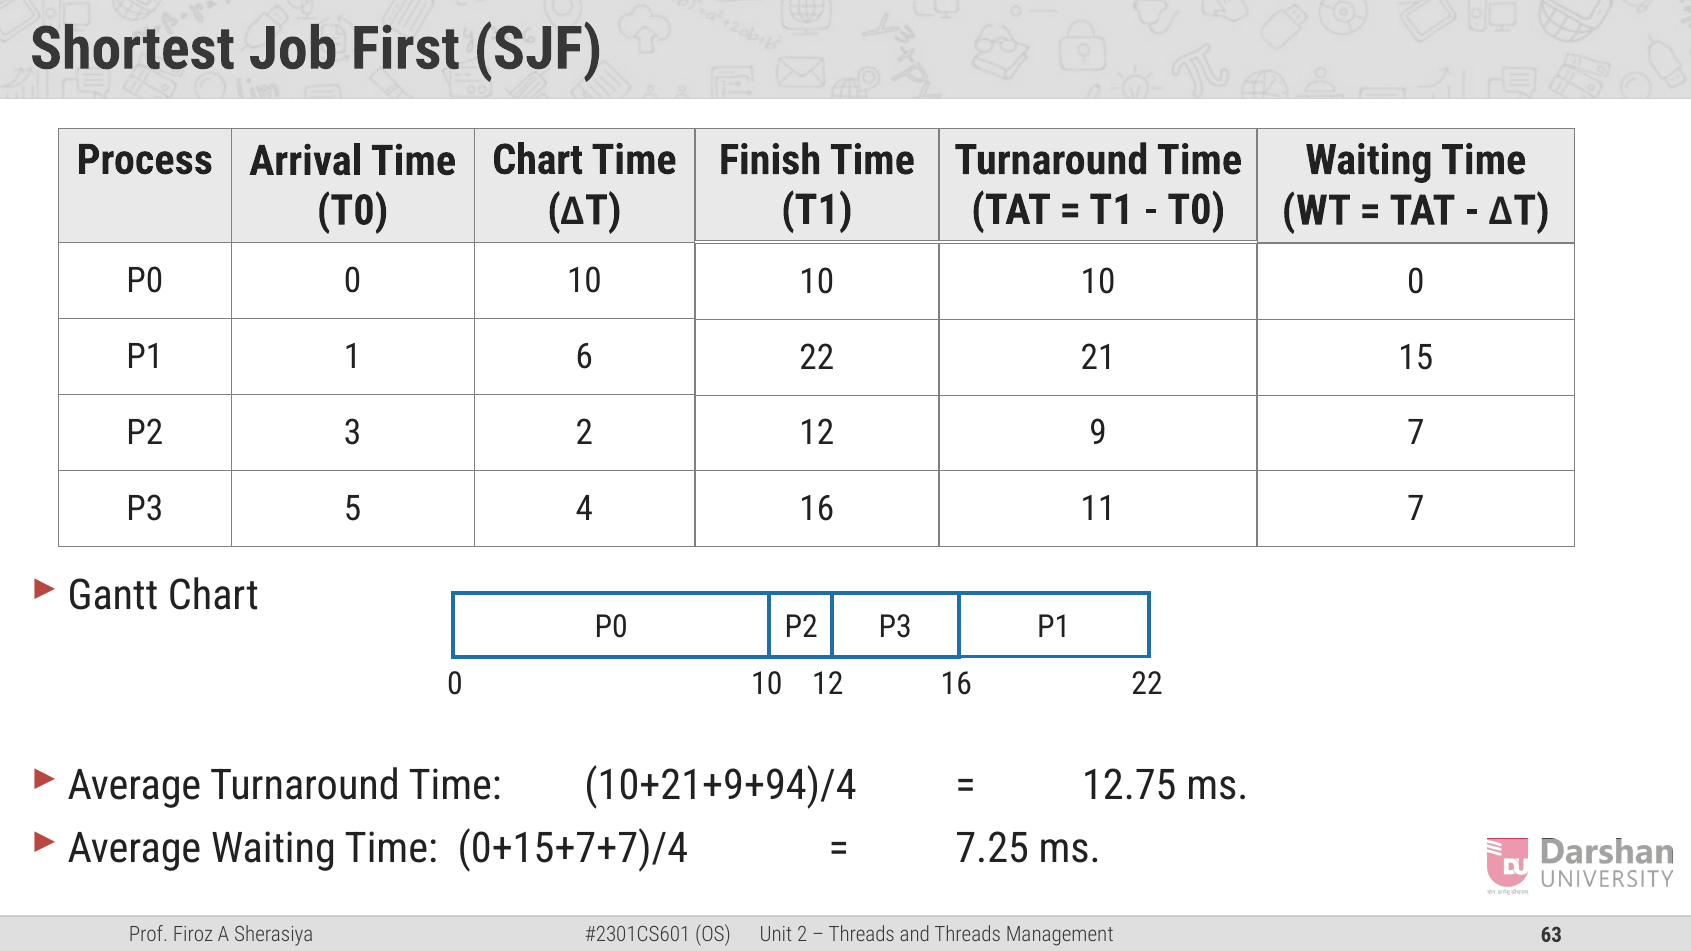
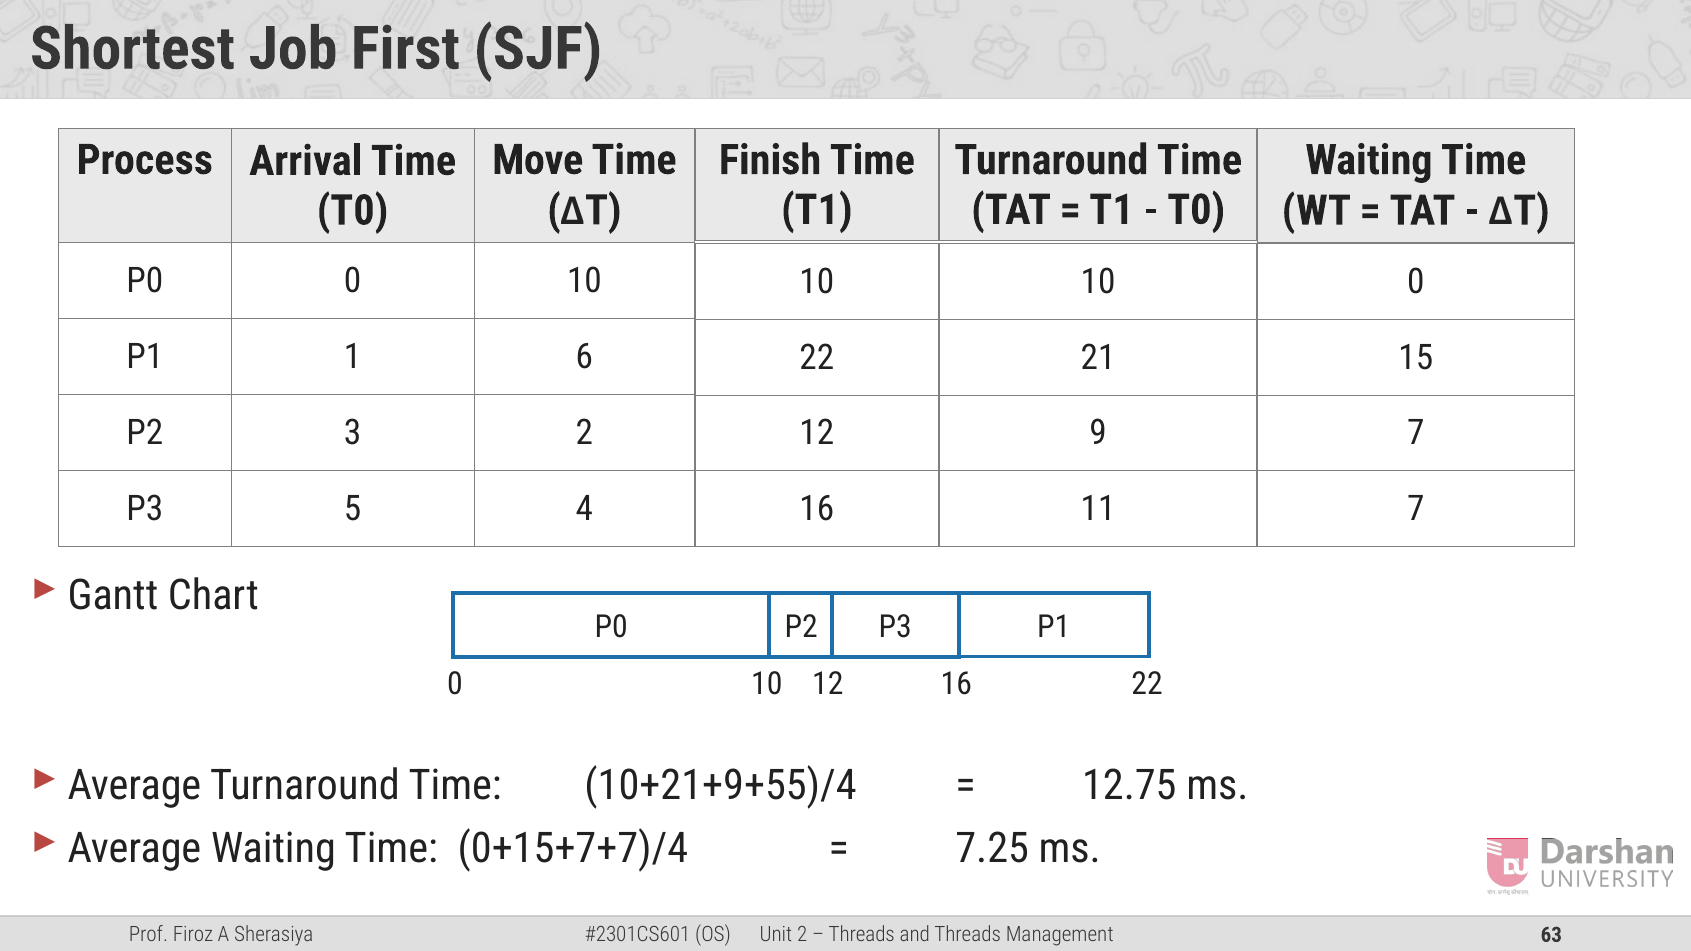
Chart at (538, 160): Chart -> Move
10+21+9+94)/4: 10+21+9+94)/4 -> 10+21+9+55)/4
